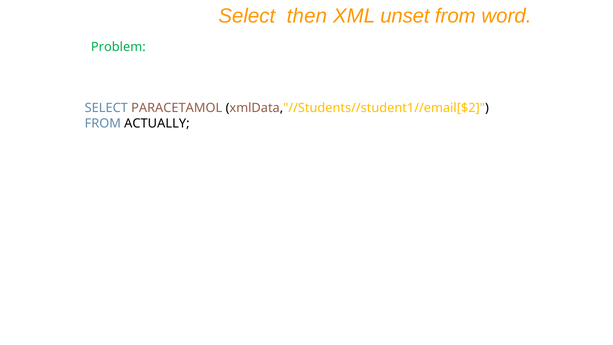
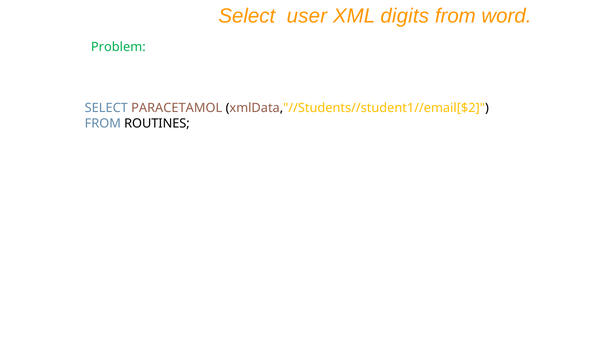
then: then -> user
unset: unset -> digits
ACTUALLY: ACTUALLY -> ROUTINES
